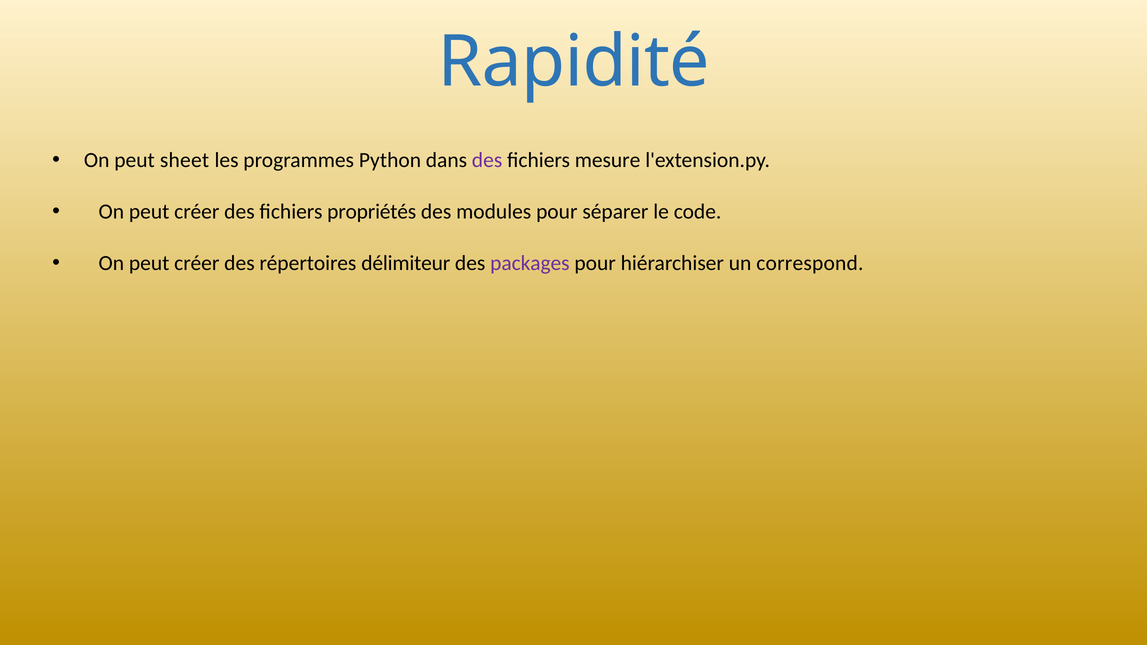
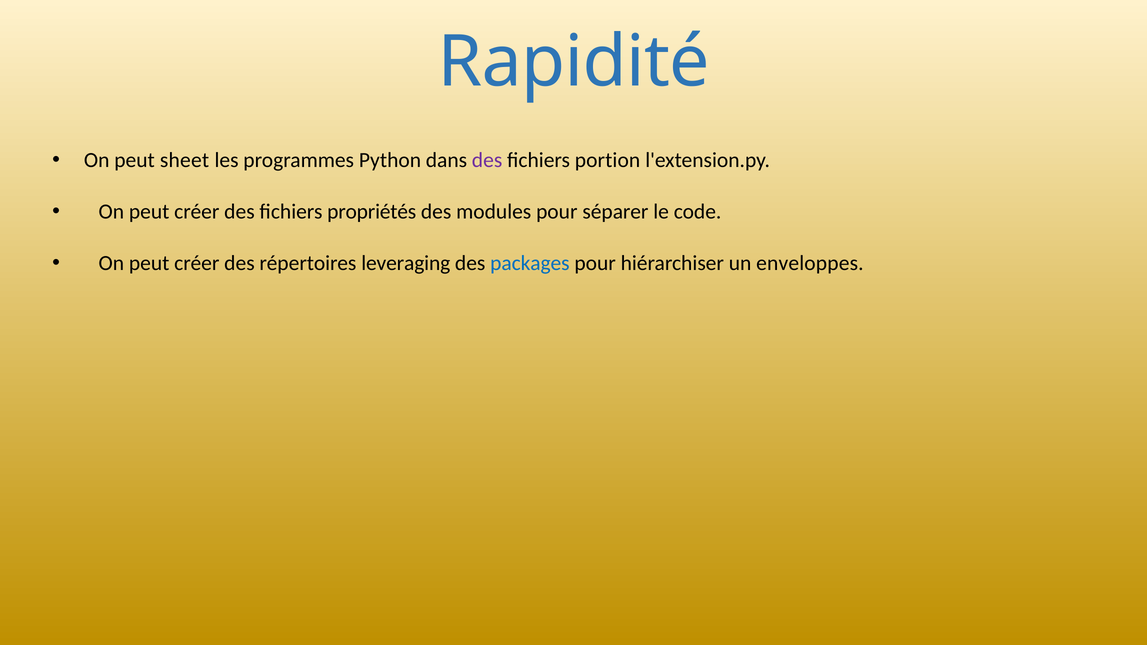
mesure: mesure -> portion
délimiteur: délimiteur -> leveraging
packages colour: purple -> blue
correspond: correspond -> enveloppes
